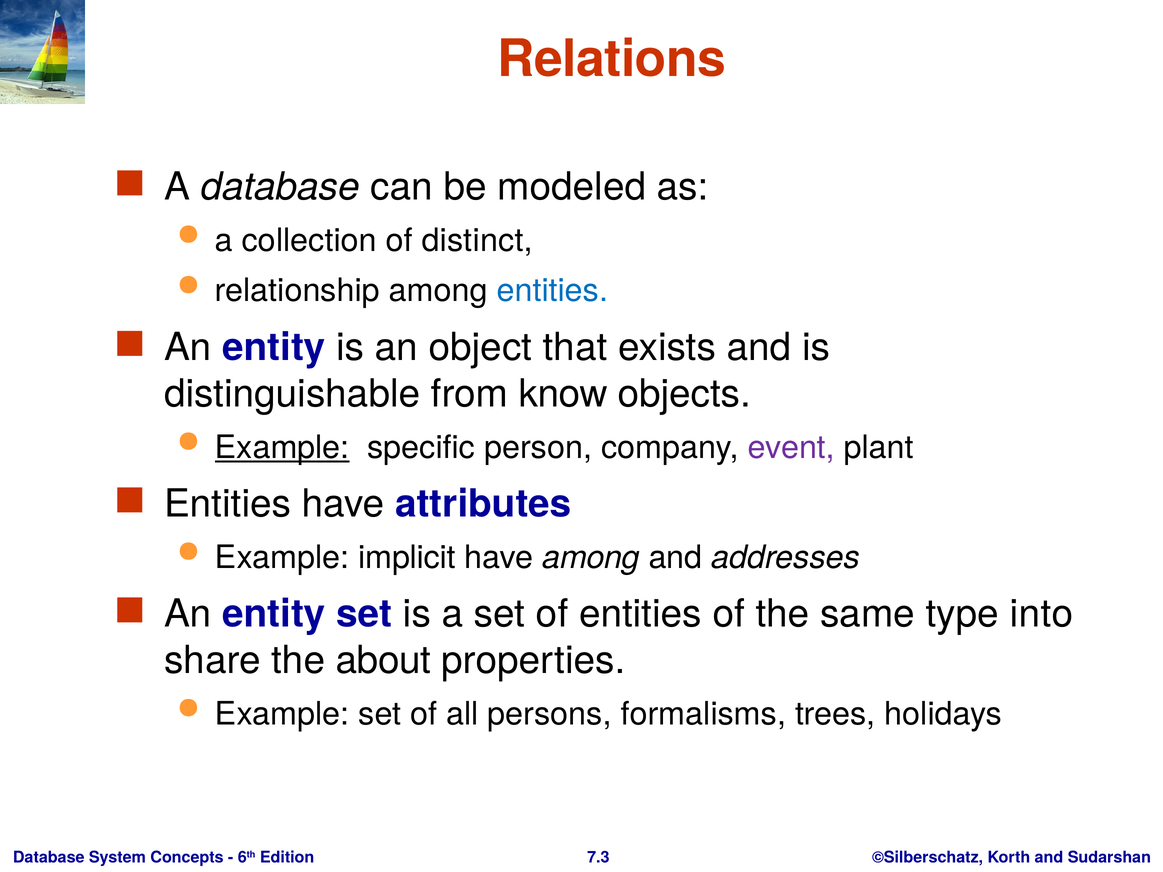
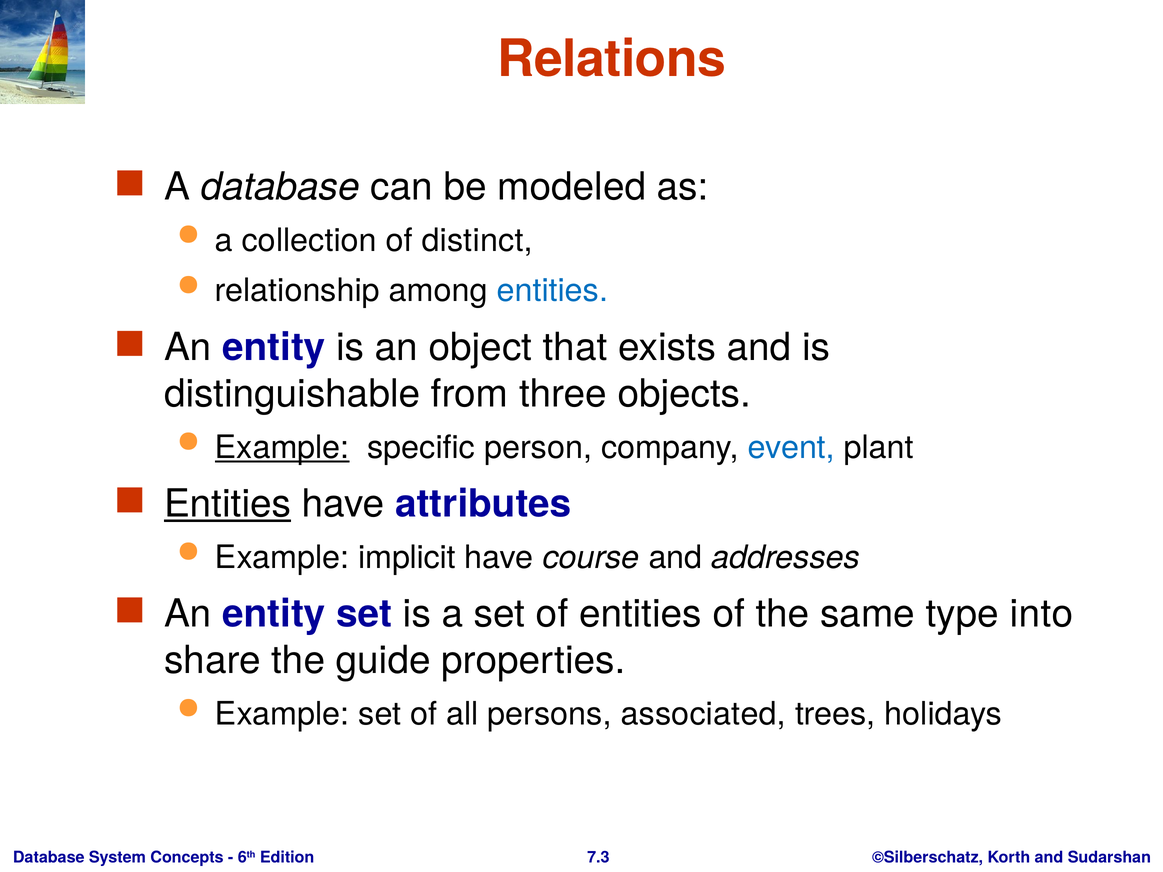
know: know -> three
event colour: purple -> blue
Entities at (228, 504) underline: none -> present
have among: among -> course
about: about -> guide
formalisms: formalisms -> associated
